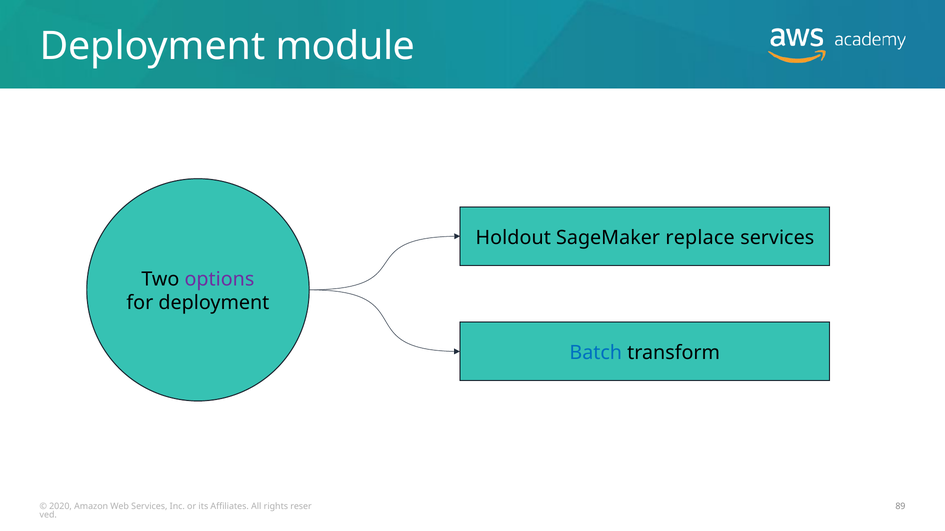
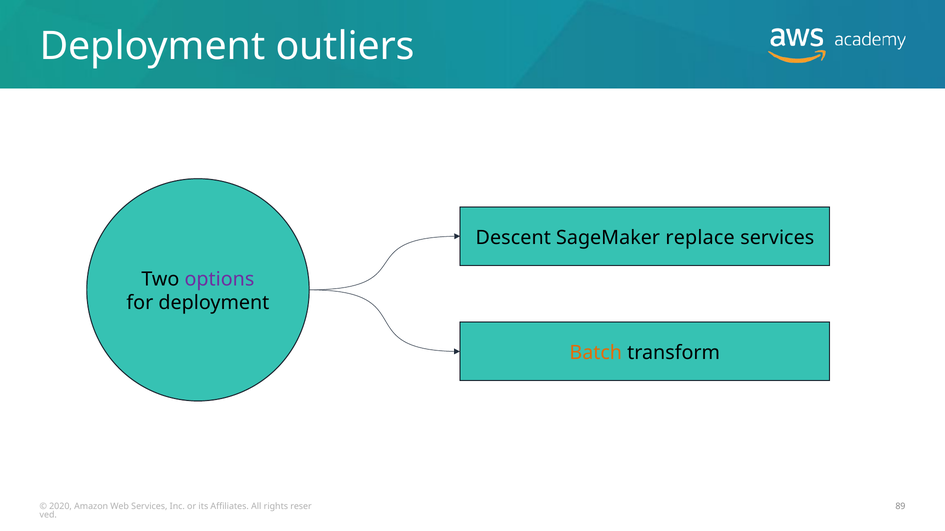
module: module -> outliers
Holdout: Holdout -> Descent
Batch colour: blue -> orange
